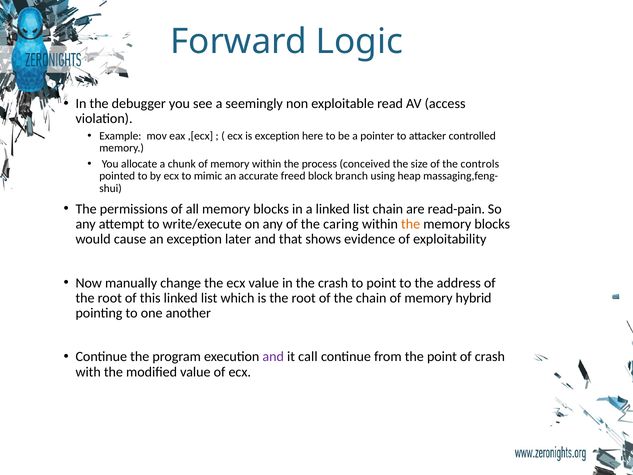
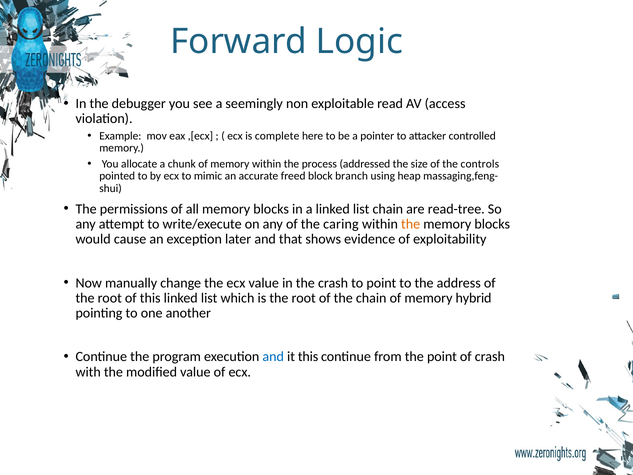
is exception: exception -> complete
conceived: conceived -> addressed
read-pain: read-pain -> read-tree
and at (273, 357) colour: purple -> blue
it call: call -> this
